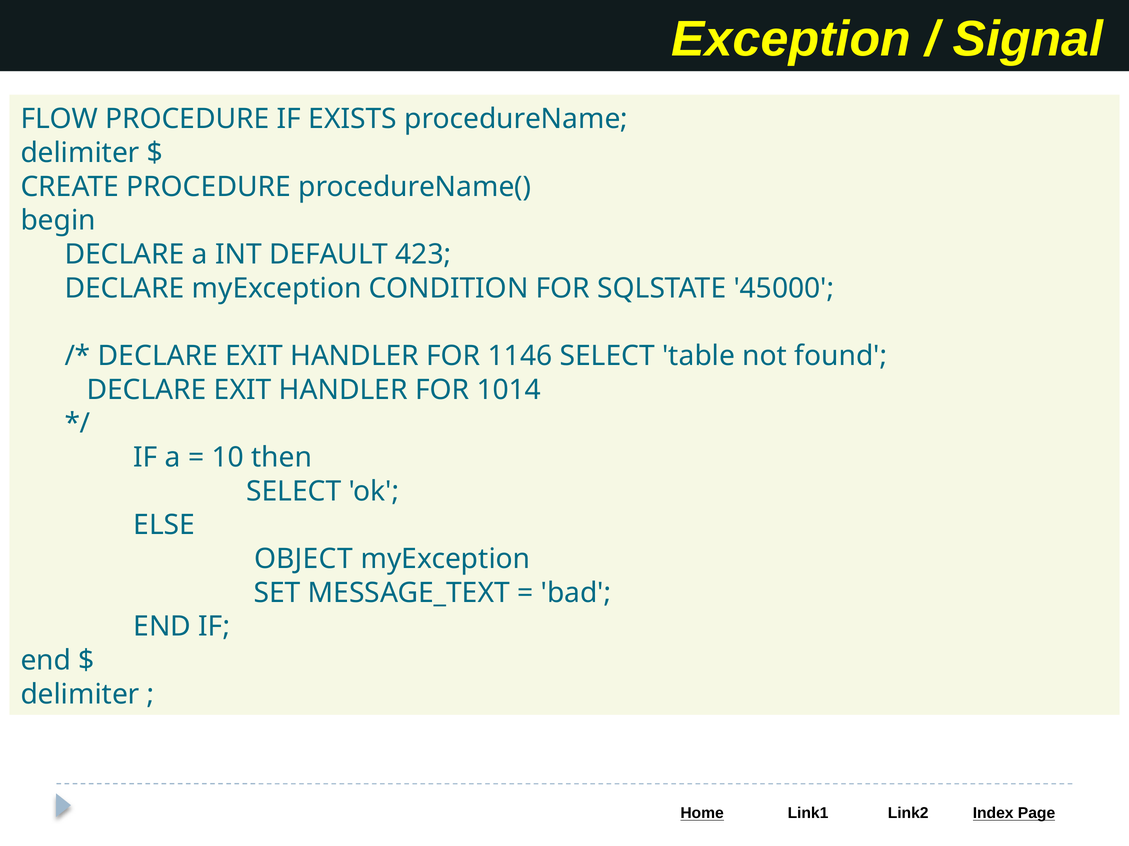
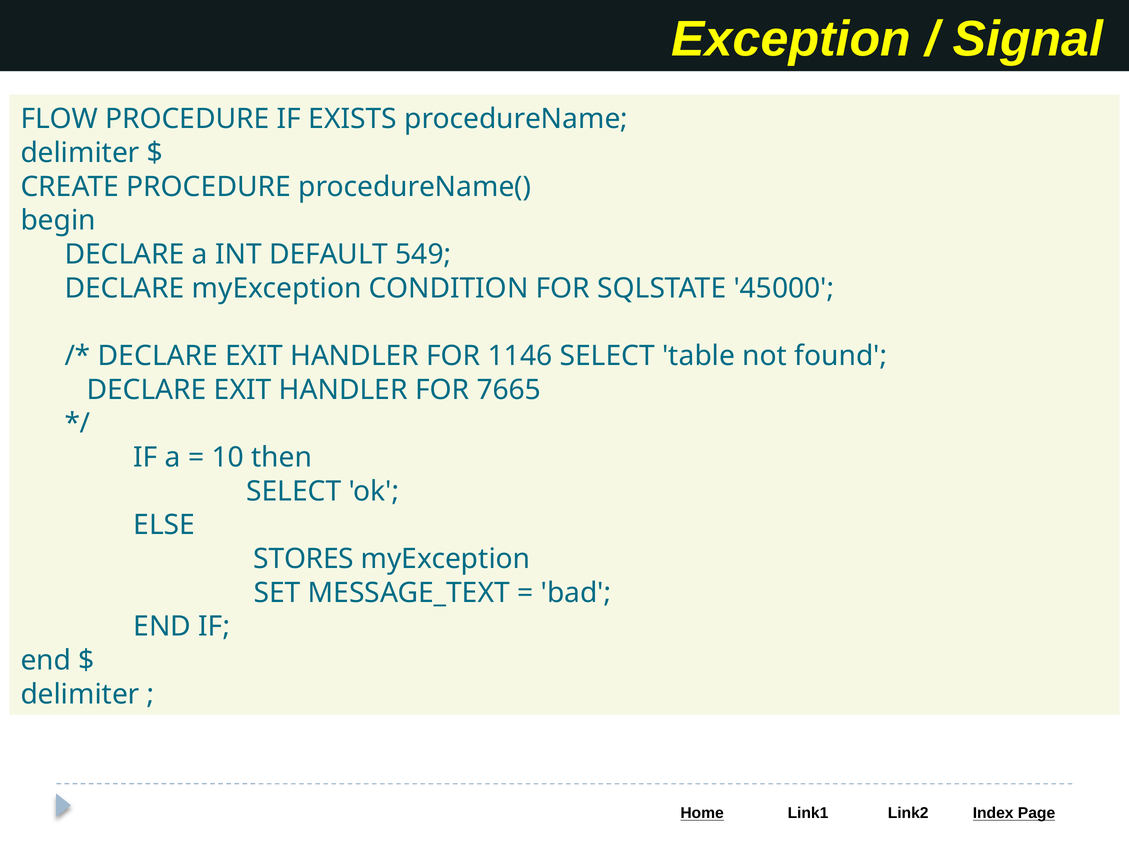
423: 423 -> 549
1014: 1014 -> 7665
OBJECT: OBJECT -> STORES
